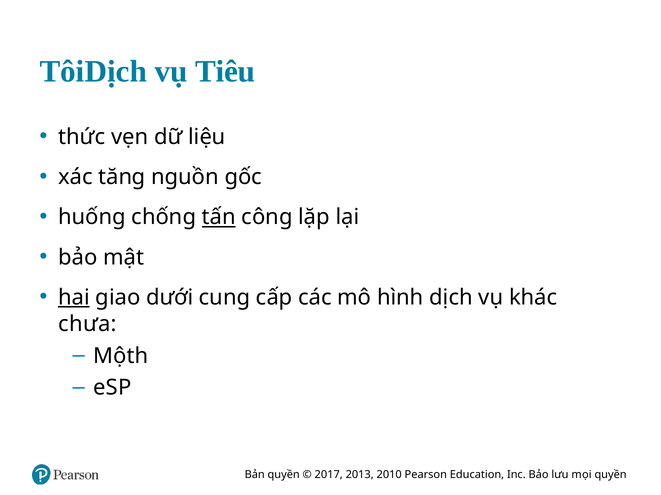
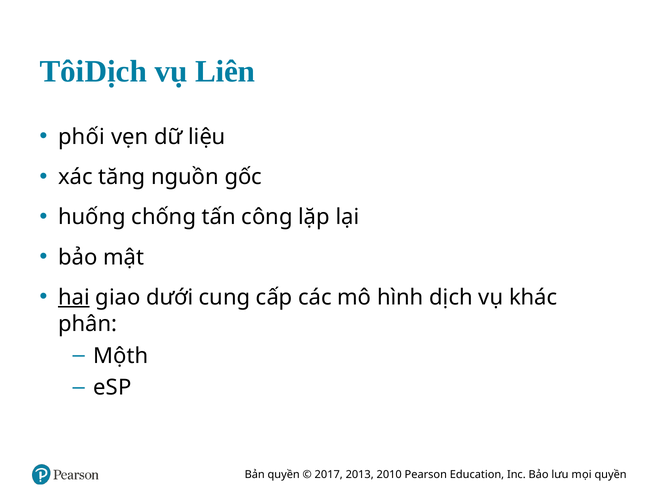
Tiêu: Tiêu -> Liên
thức: thức -> phối
tấn underline: present -> none
chưa: chưa -> phân
